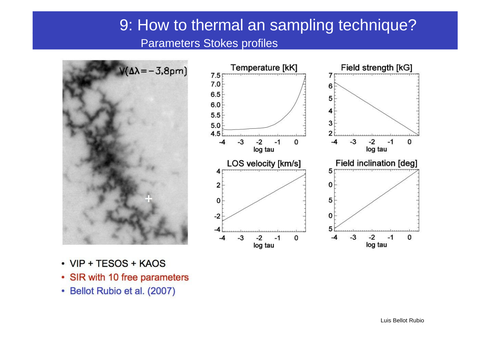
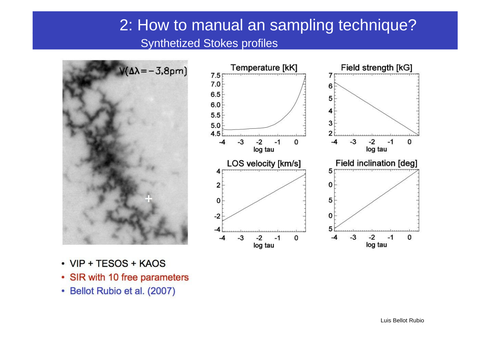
9: 9 -> 2
thermal: thermal -> manual
Parameters: Parameters -> Synthetized
